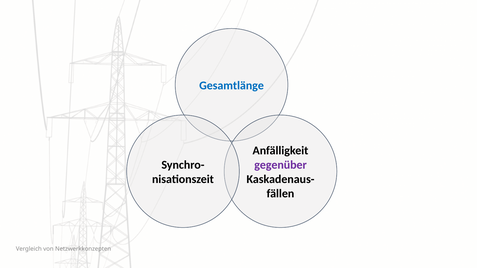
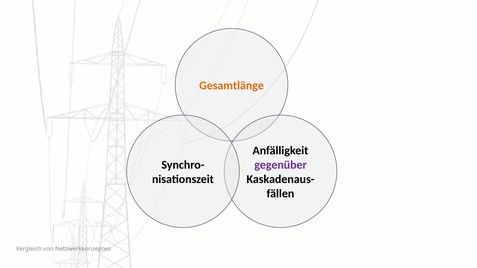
Gesamtlänge colour: blue -> orange
